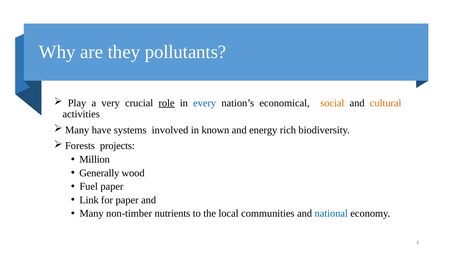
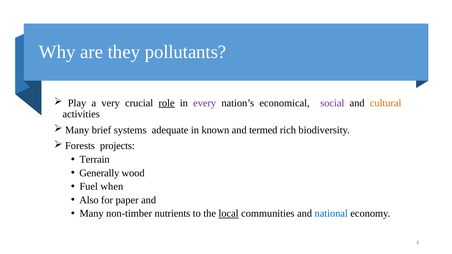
every colour: blue -> purple
social colour: orange -> purple
have: have -> brief
involved: involved -> adequate
energy: energy -> termed
Million: Million -> Terrain
Fuel paper: paper -> when
Link: Link -> Also
local underline: none -> present
